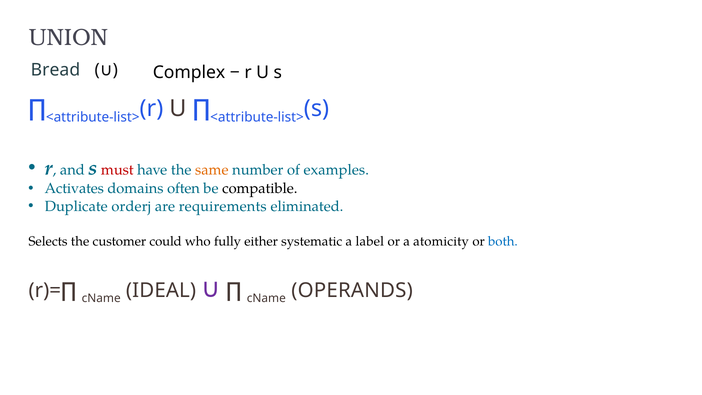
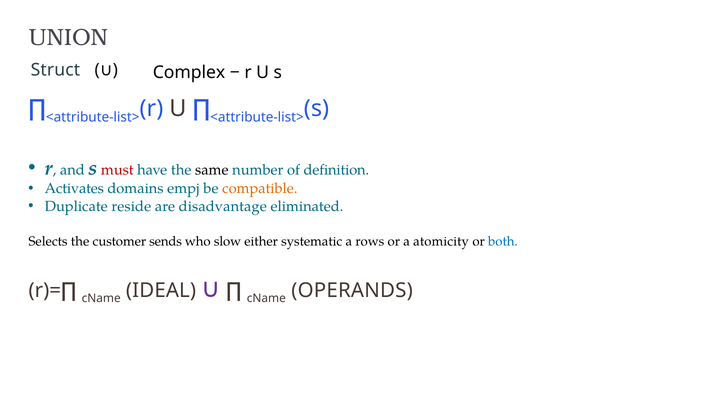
Bread: Bread -> Struct
same colour: orange -> black
examples: examples -> definition
often: often -> empj
compatible colour: black -> orange
orderj: orderj -> reside
requirements: requirements -> disadvantage
could: could -> sends
fully: fully -> slow
label: label -> rows
